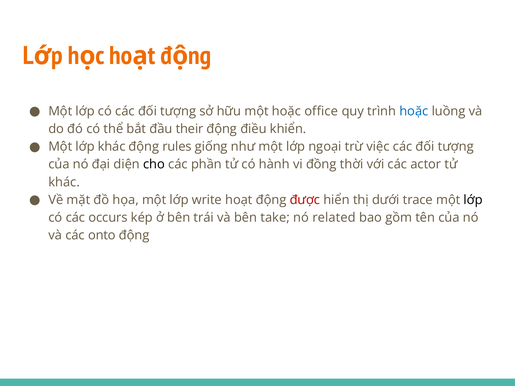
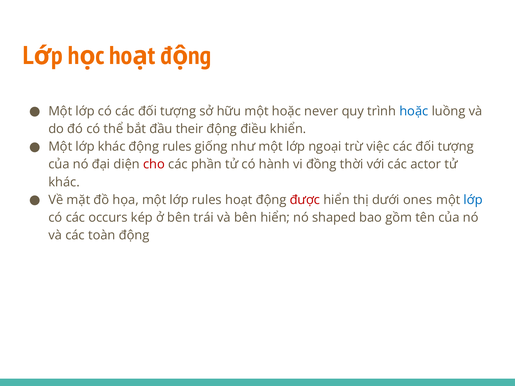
office: office -> never
cho colour: black -> red
lớp write: write -> rules
trace: trace -> ones
lớp at (473, 200) colour: black -> blue
bên take: take -> hiển
related: related -> shaped
onto: onto -> toàn
